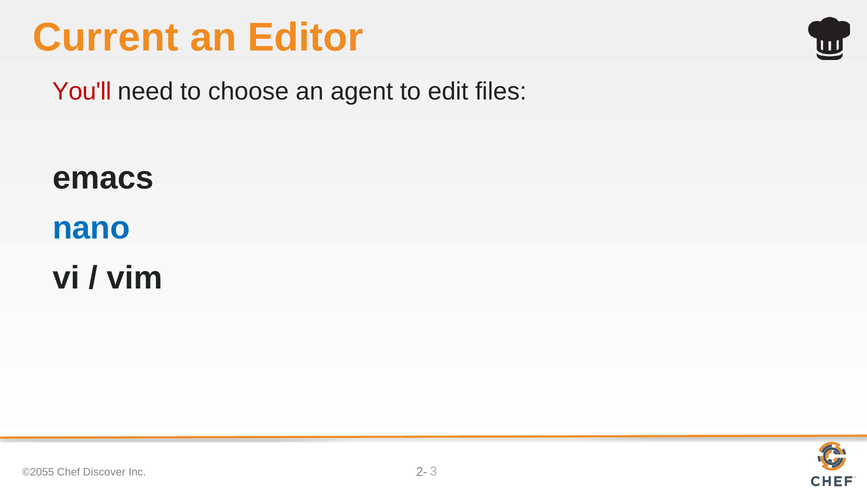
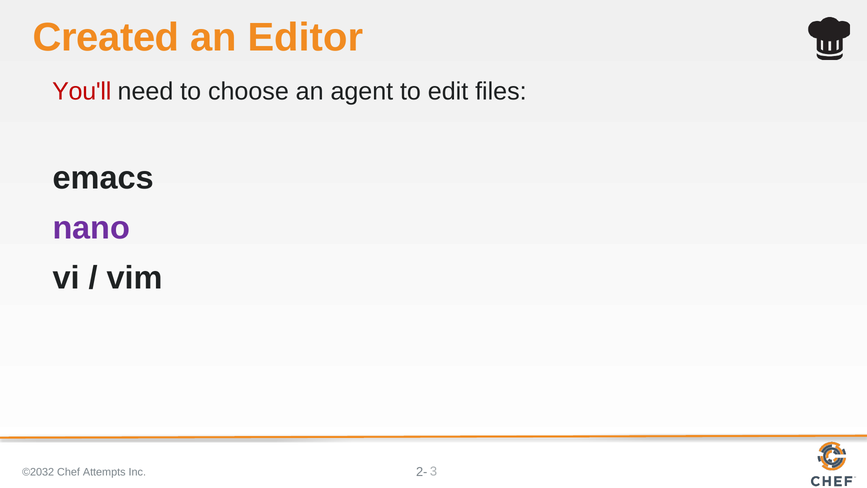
Current: Current -> Created
nano colour: blue -> purple
©2055: ©2055 -> ©2032
Discover: Discover -> Attempts
